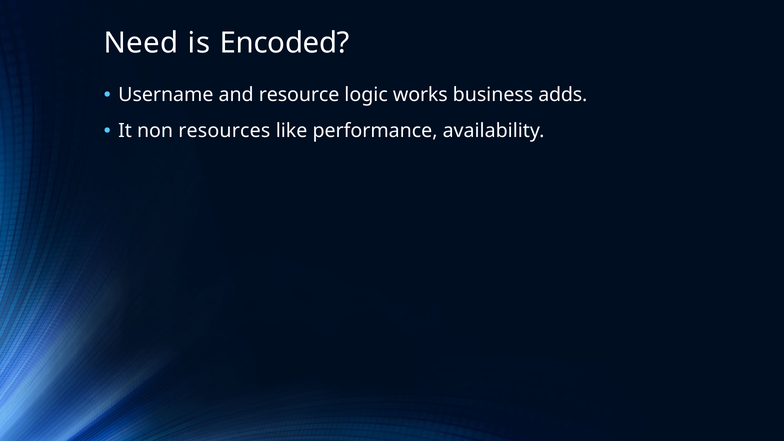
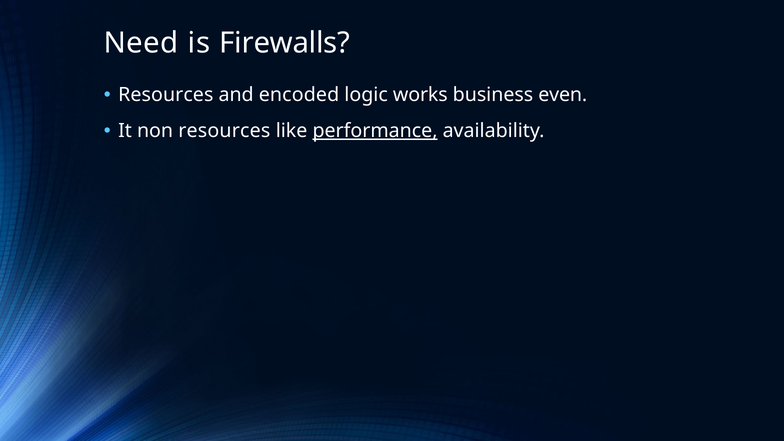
Encoded: Encoded -> Firewalls
Username at (166, 95): Username -> Resources
resource: resource -> encoded
adds: adds -> even
performance underline: none -> present
